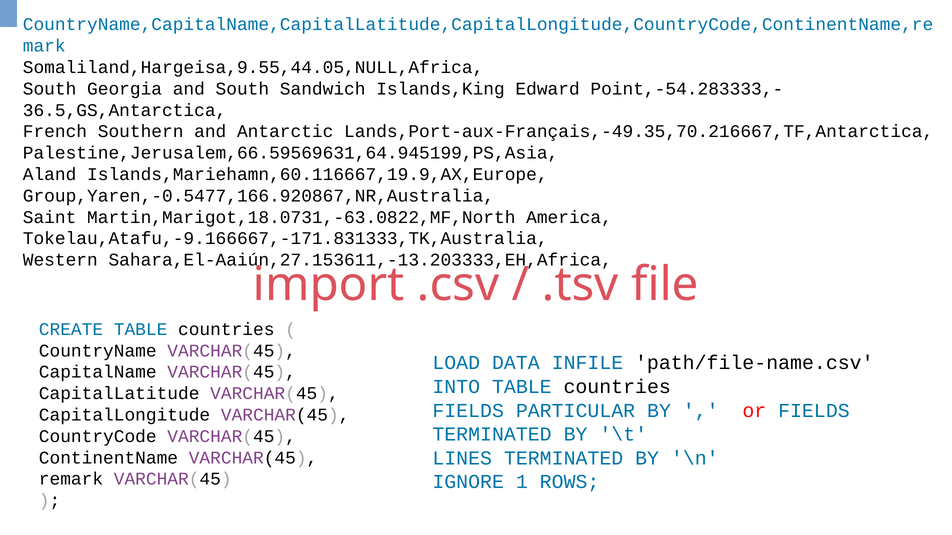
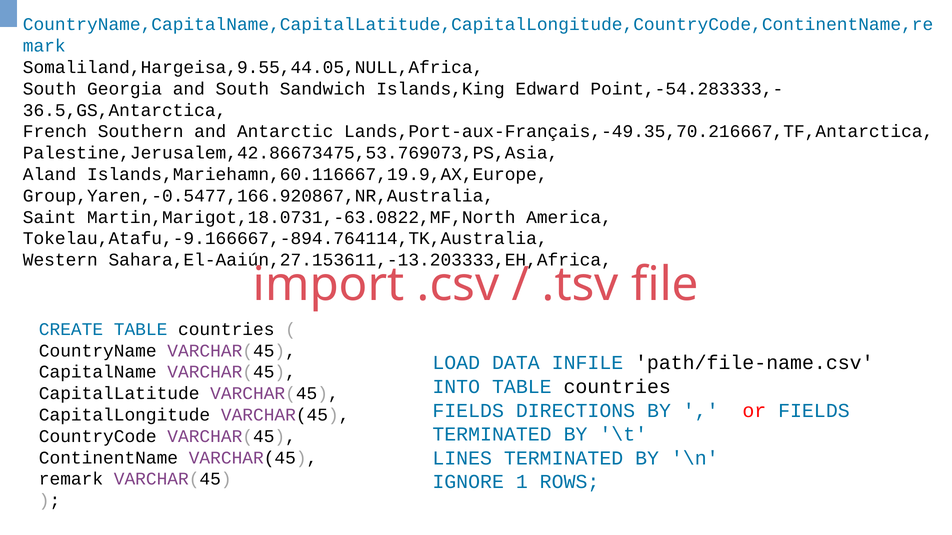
Palestine,Jerusalem,66.59569631,64.945199,PS,Asia: Palestine,Jerusalem,66.59569631,64.945199,PS,Asia -> Palestine,Jerusalem,42.86673475,53.769073,PS,Asia
Tokelau,Atafu,-9.166667,-171.831333,TK,Australia: Tokelau,Atafu,-9.166667,-171.831333,TK,Australia -> Tokelau,Atafu,-9.166667,-894.764114,TK,Australia
PARTICULAR: PARTICULAR -> DIRECTIONS
